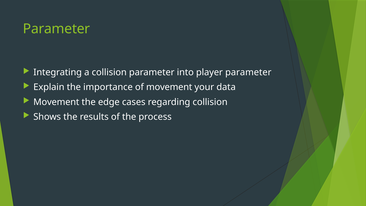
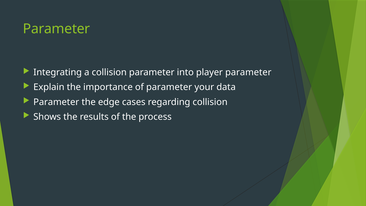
of movement: movement -> parameter
Movement at (56, 102): Movement -> Parameter
